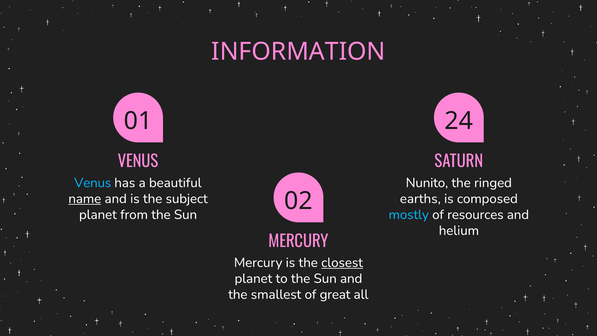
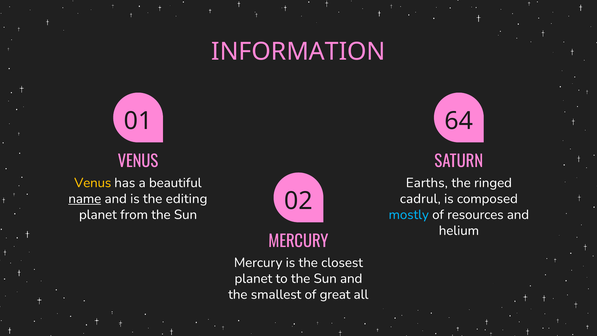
24: 24 -> 64
Venus at (93, 183) colour: light blue -> yellow
Nunito: Nunito -> Earths
subject: subject -> editing
earths: earths -> cadrul
closest underline: present -> none
